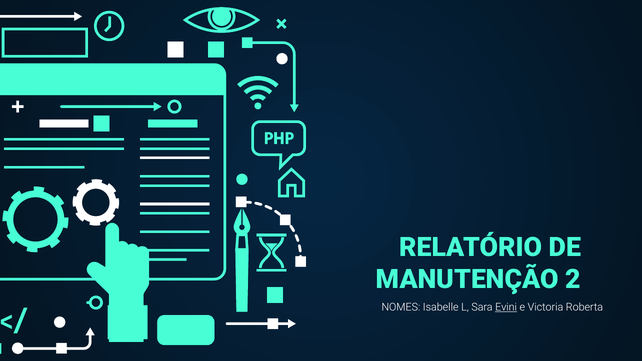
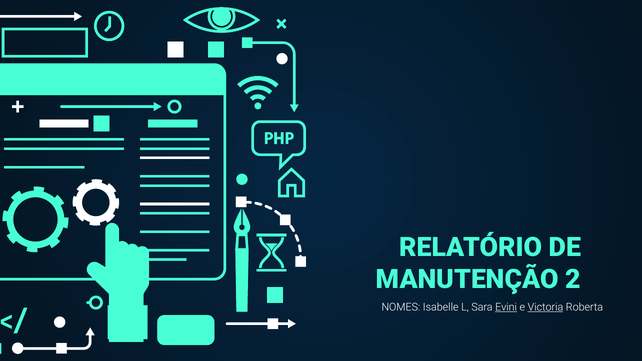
Victoria underline: none -> present
